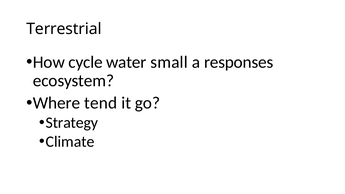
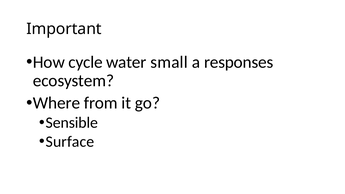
Terrestrial: Terrestrial -> Important
tend: tend -> from
Strategy: Strategy -> Sensible
Climate: Climate -> Surface
